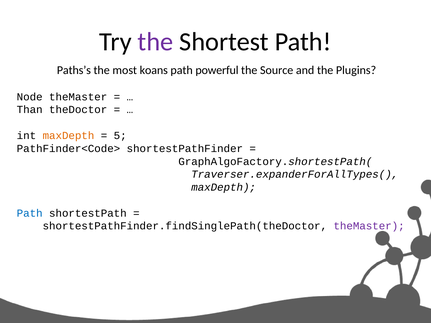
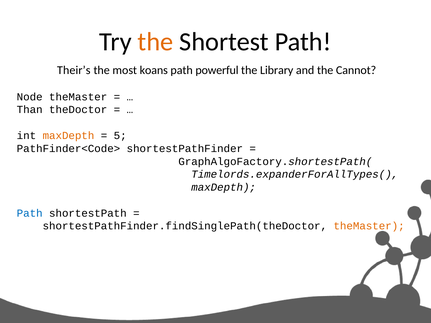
the at (155, 42) colour: purple -> orange
Paths’s: Paths’s -> Their’s
Source: Source -> Library
Plugins: Plugins -> Cannot
Traverser.expanderForAllTypes(: Traverser.expanderForAllTypes( -> Timelords.expanderForAllTypes(
theMaster at (369, 226) colour: purple -> orange
